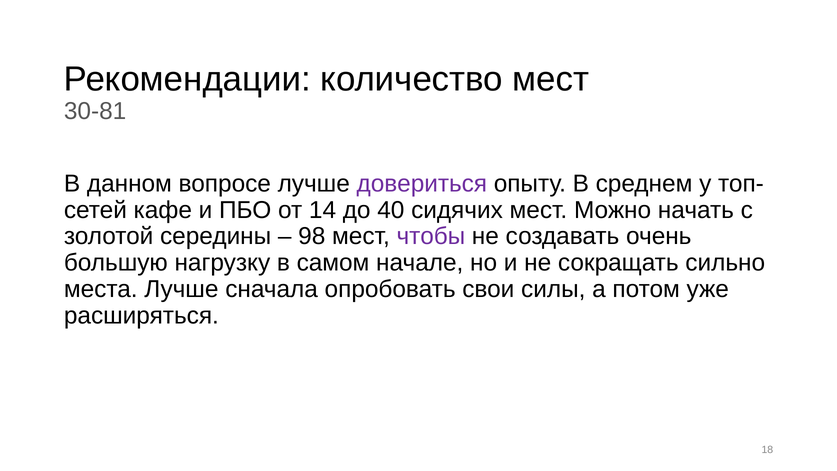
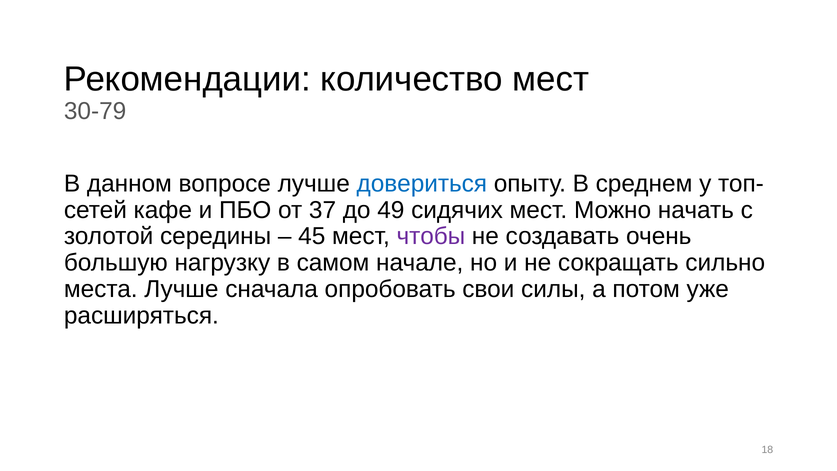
30-81: 30-81 -> 30-79
довериться colour: purple -> blue
14: 14 -> 37
40: 40 -> 49
98: 98 -> 45
